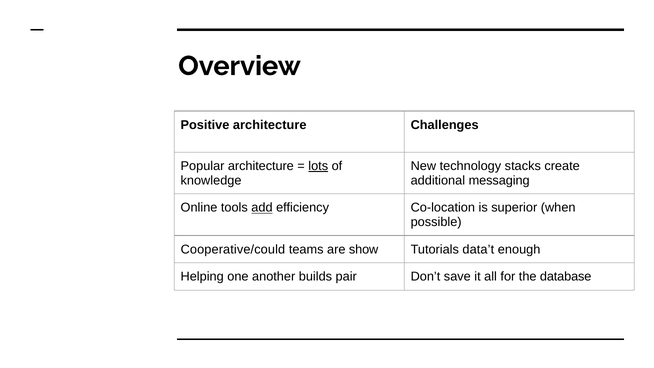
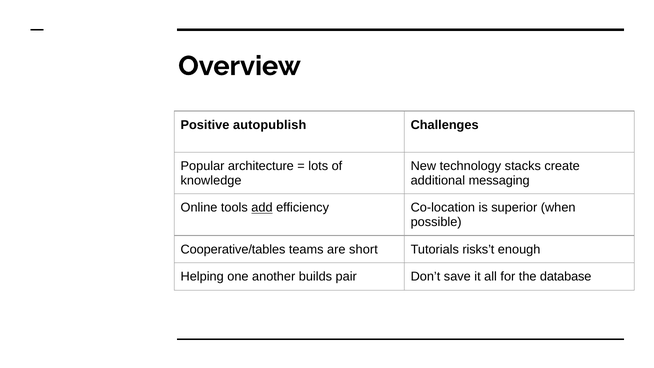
Positive architecture: architecture -> autopublish
lots underline: present -> none
Cooperative/could: Cooperative/could -> Cooperative/tables
show: show -> short
data’t: data’t -> risks’t
